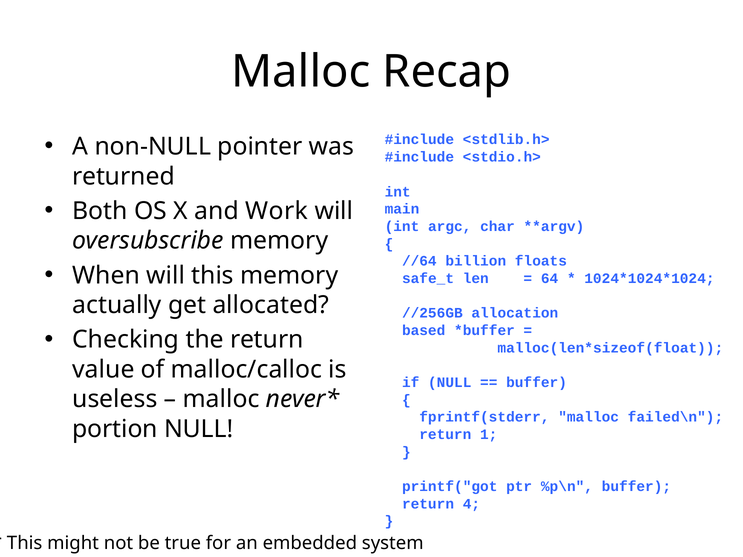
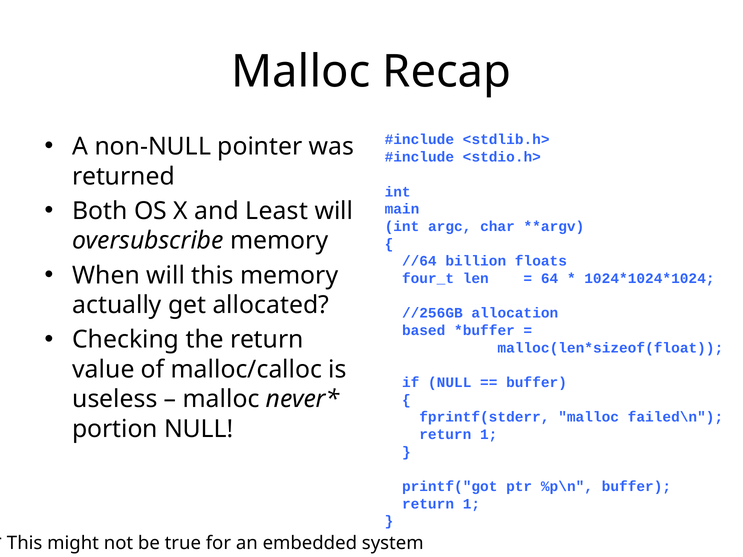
Work: Work -> Least
safe_t: safe_t -> four_t
4 at (471, 504): 4 -> 1
